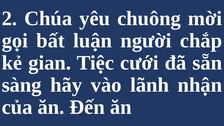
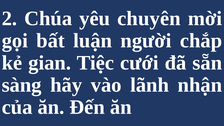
chuông: chuông -> chuyên
